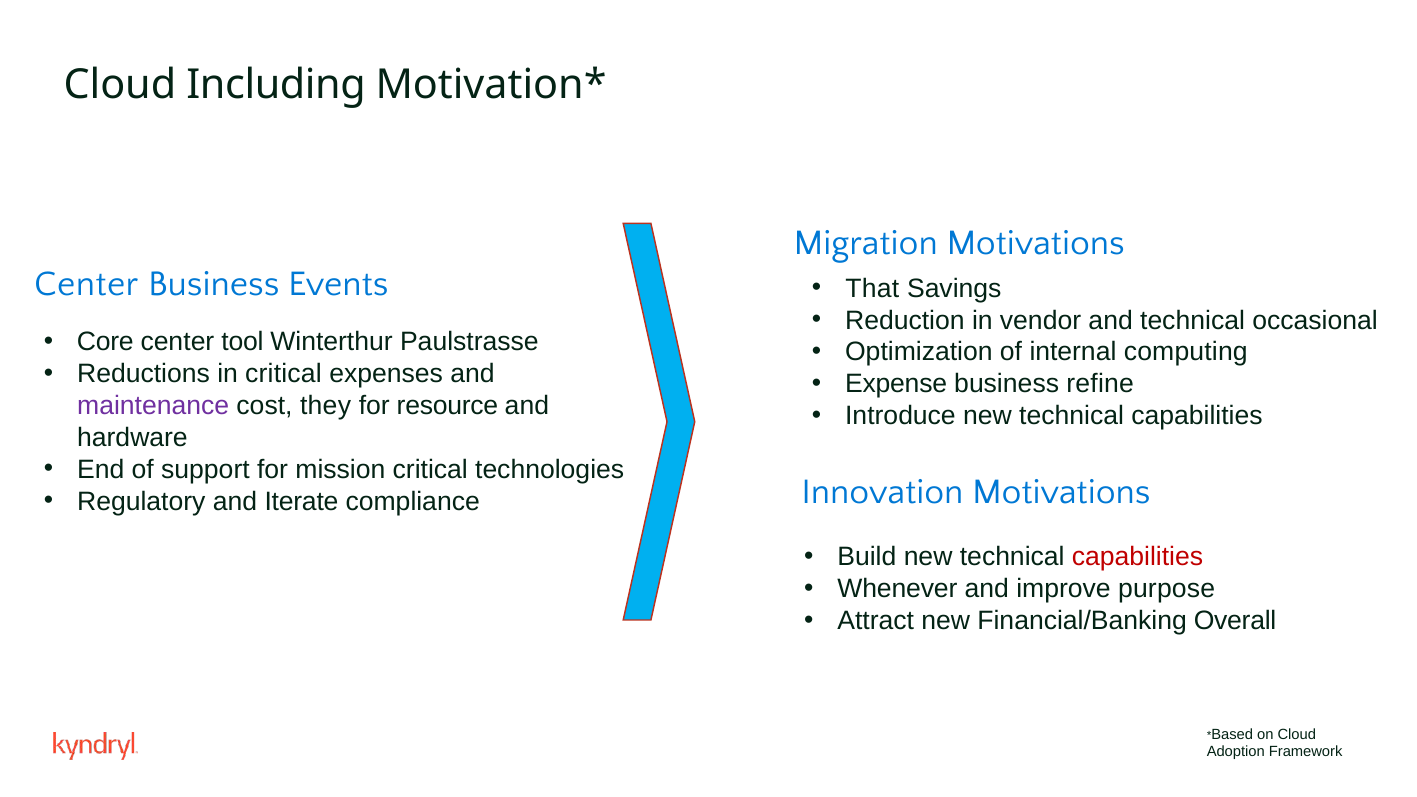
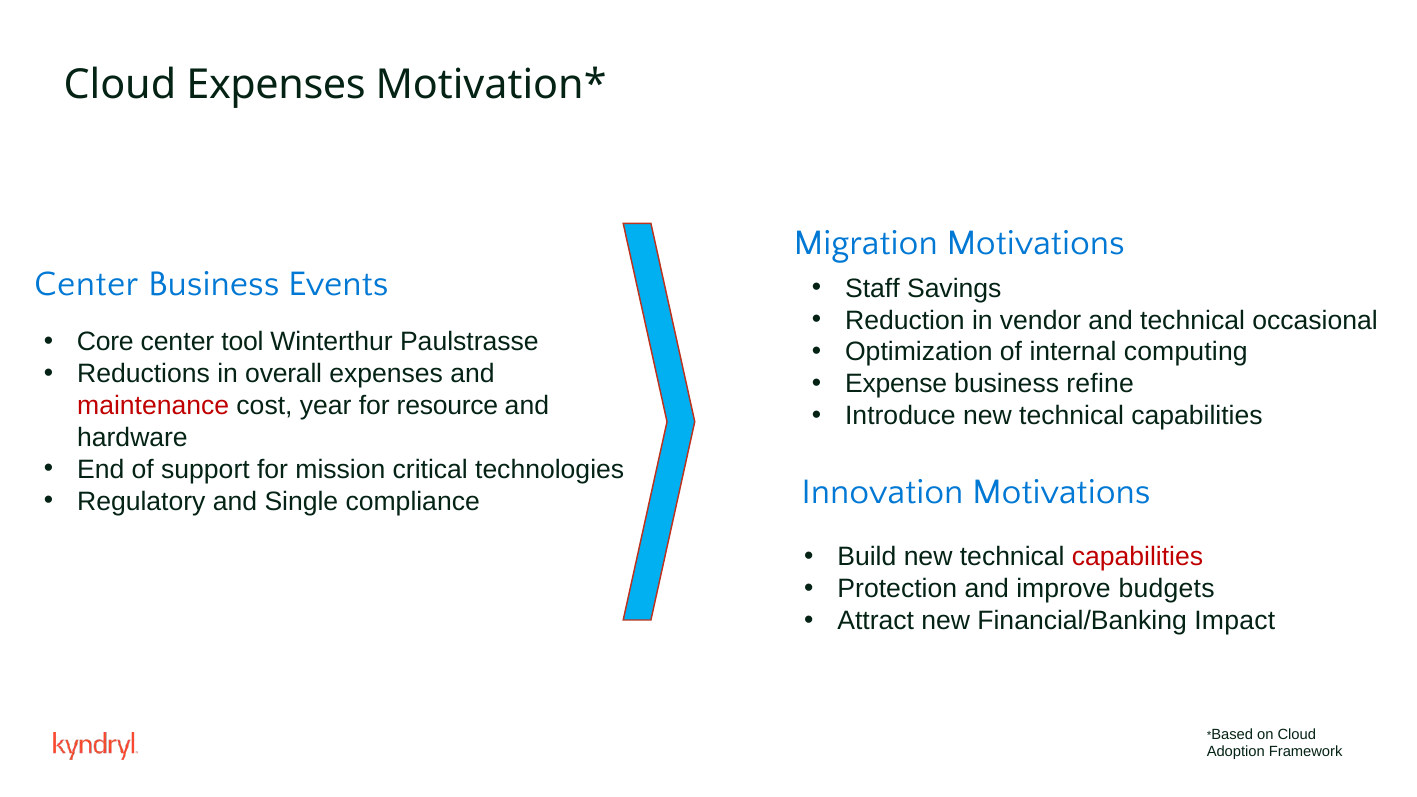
Cloud Including: Including -> Expenses
That: That -> Staff
in critical: critical -> overall
maintenance colour: purple -> red
they: they -> year
Iterate: Iterate -> Single
Whenever: Whenever -> Protection
purpose: purpose -> budgets
Overall: Overall -> Impact
